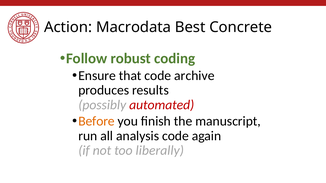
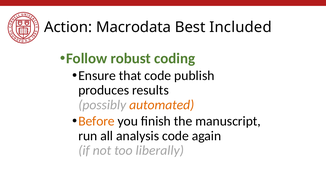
Concrete: Concrete -> Included
archive: archive -> publish
automated colour: red -> orange
